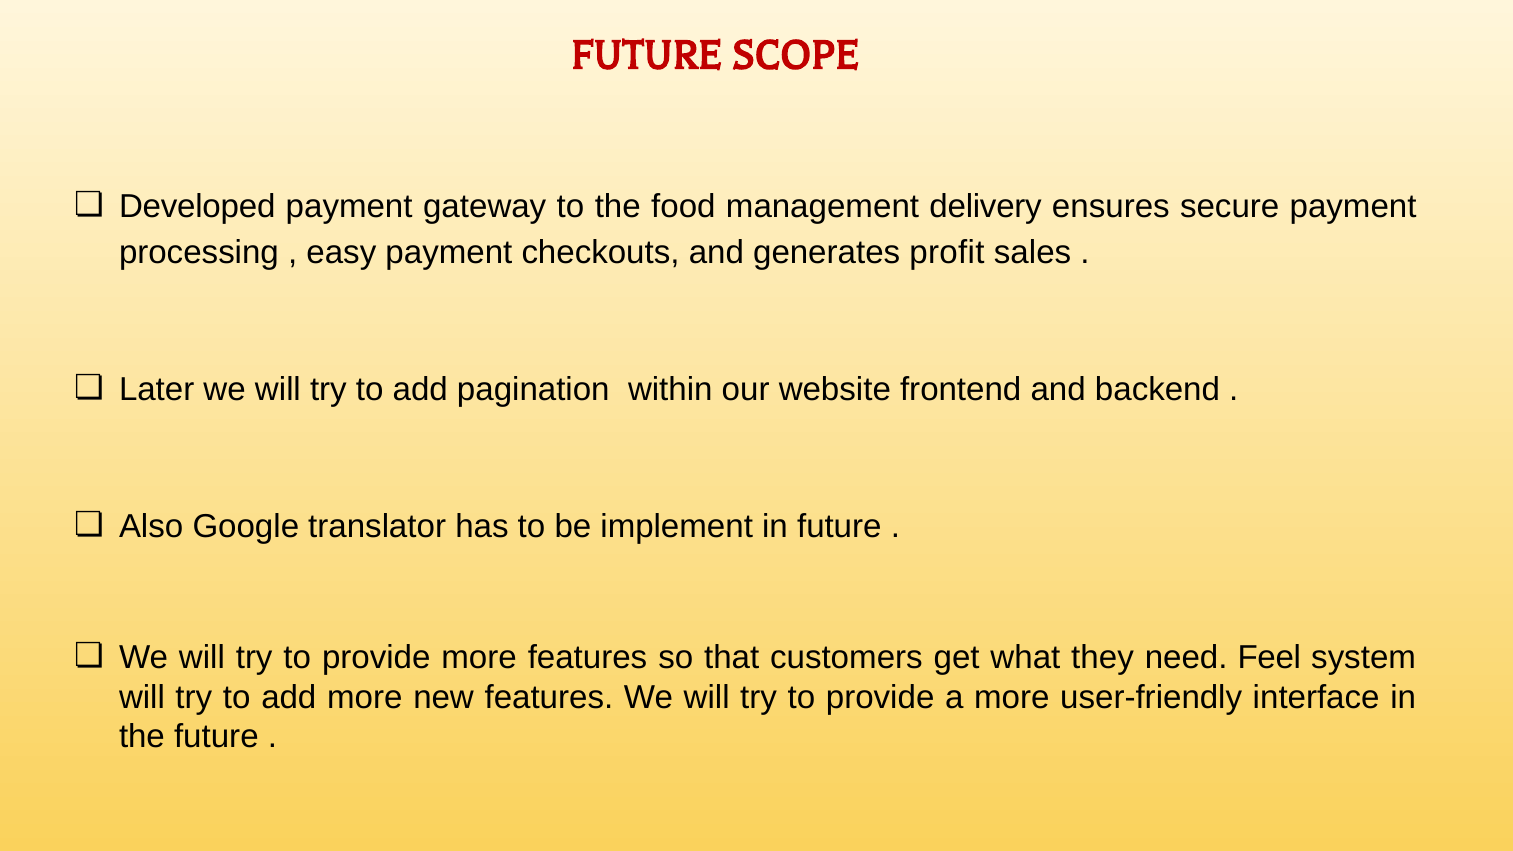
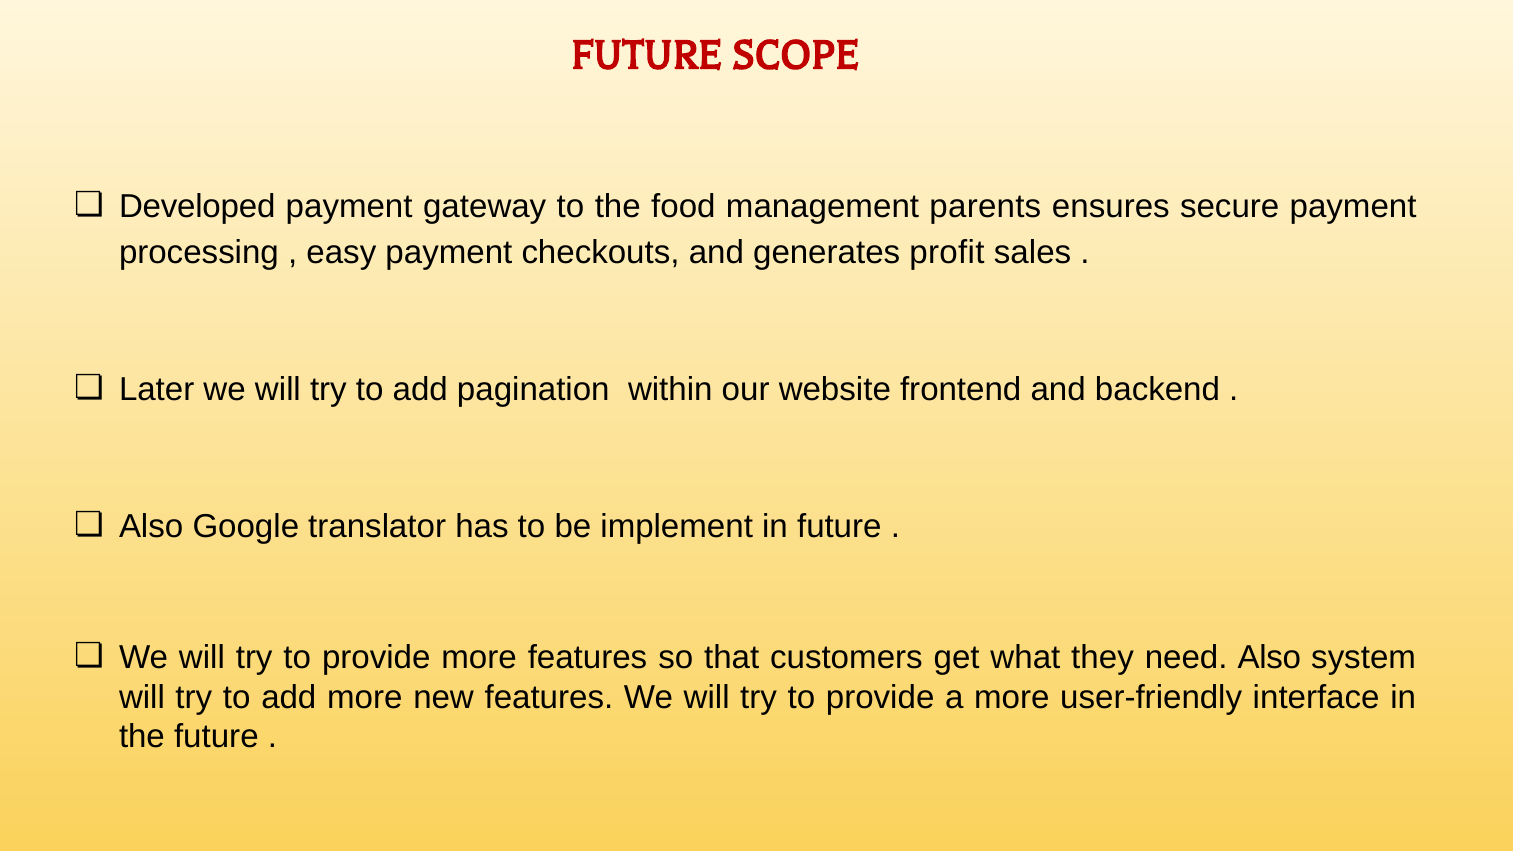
delivery: delivery -> parents
need Feel: Feel -> Also
